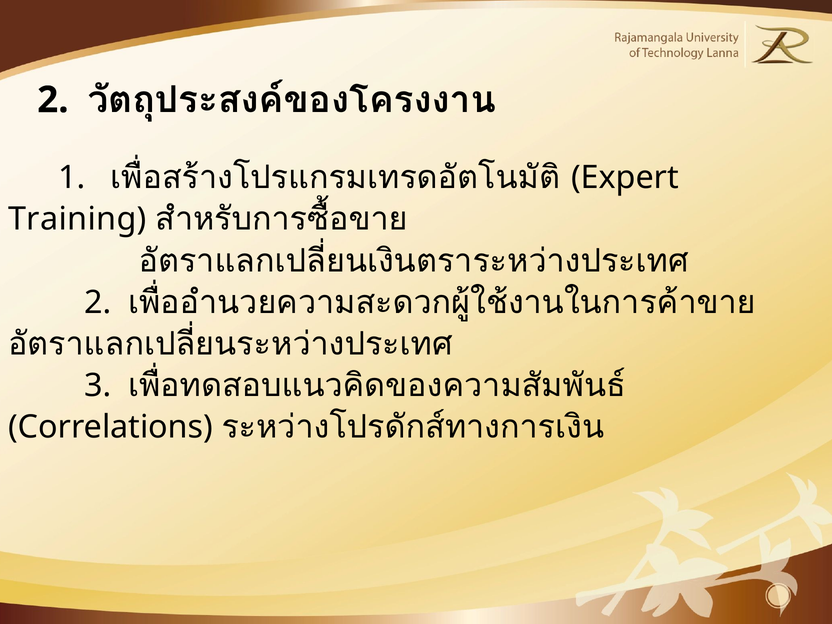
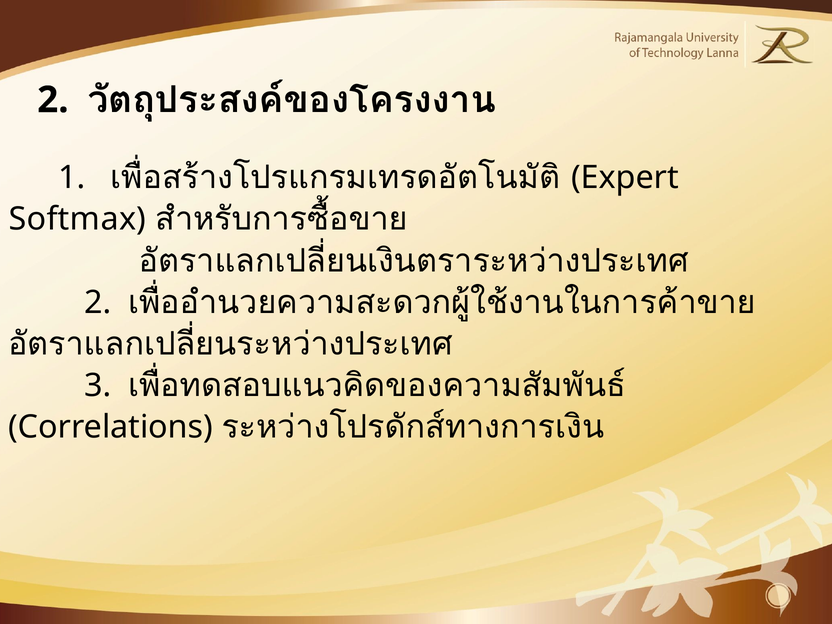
Training: Training -> Softmax
